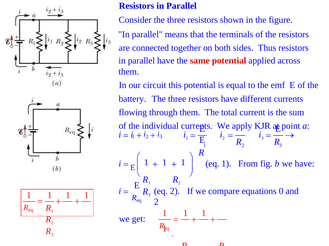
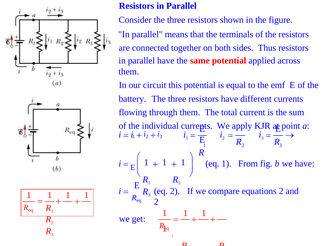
equations 0: 0 -> 2
